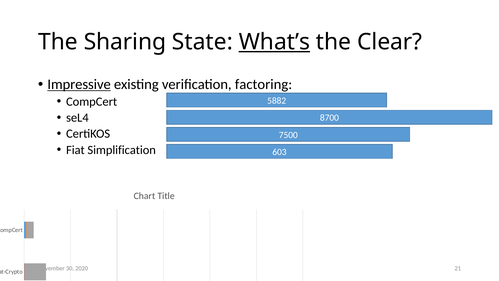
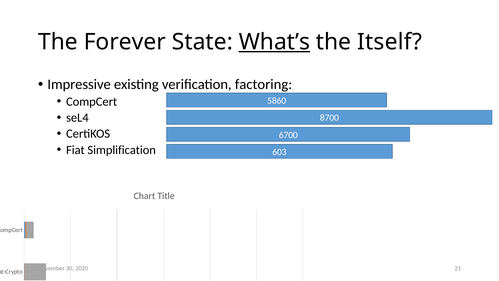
Sharing: Sharing -> Forever
Clear: Clear -> Itself
Impressive underline: present -> none
5882: 5882 -> 5860
7500: 7500 -> 6700
